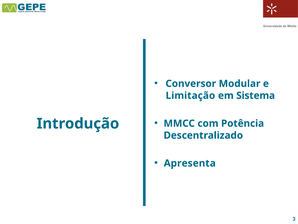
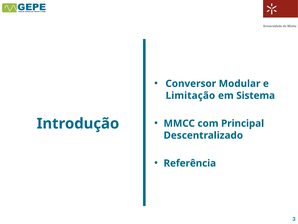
Potência: Potência -> Principal
Apresenta: Apresenta -> Referência
